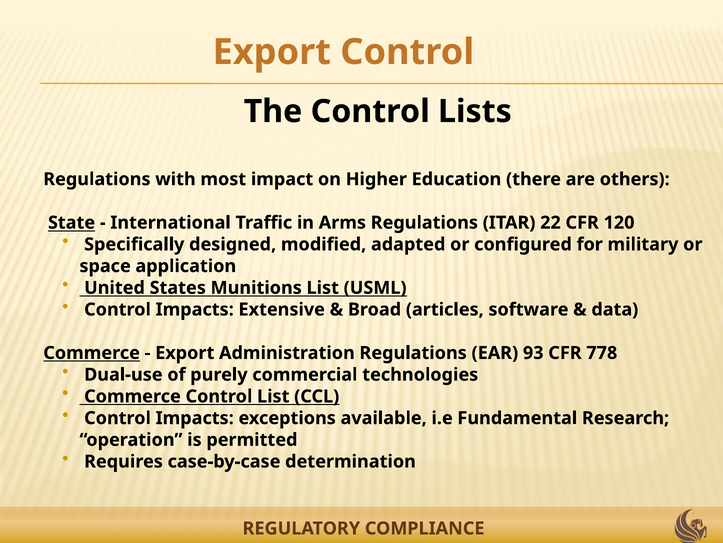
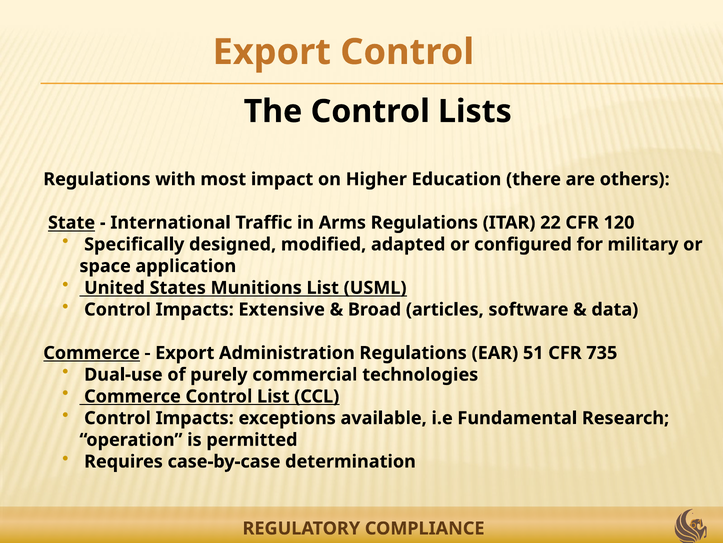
93: 93 -> 51
778: 778 -> 735
